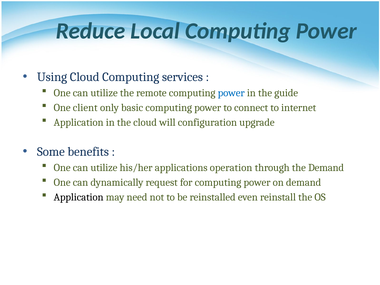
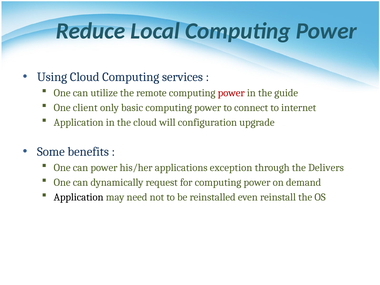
power at (231, 93) colour: blue -> red
utilize at (104, 168): utilize -> power
operation: operation -> exception
the Demand: Demand -> Delivers
